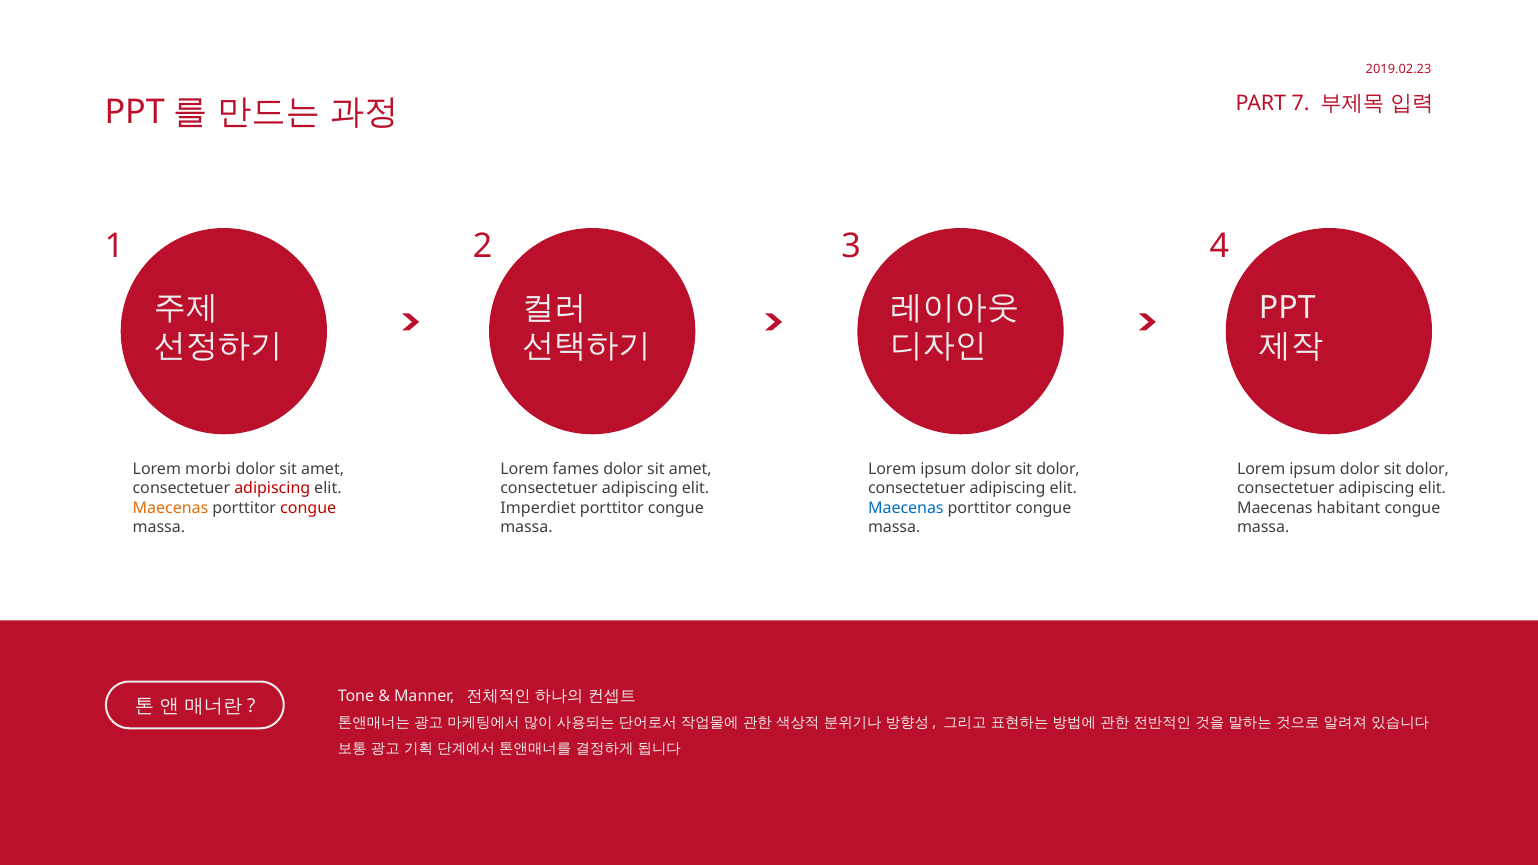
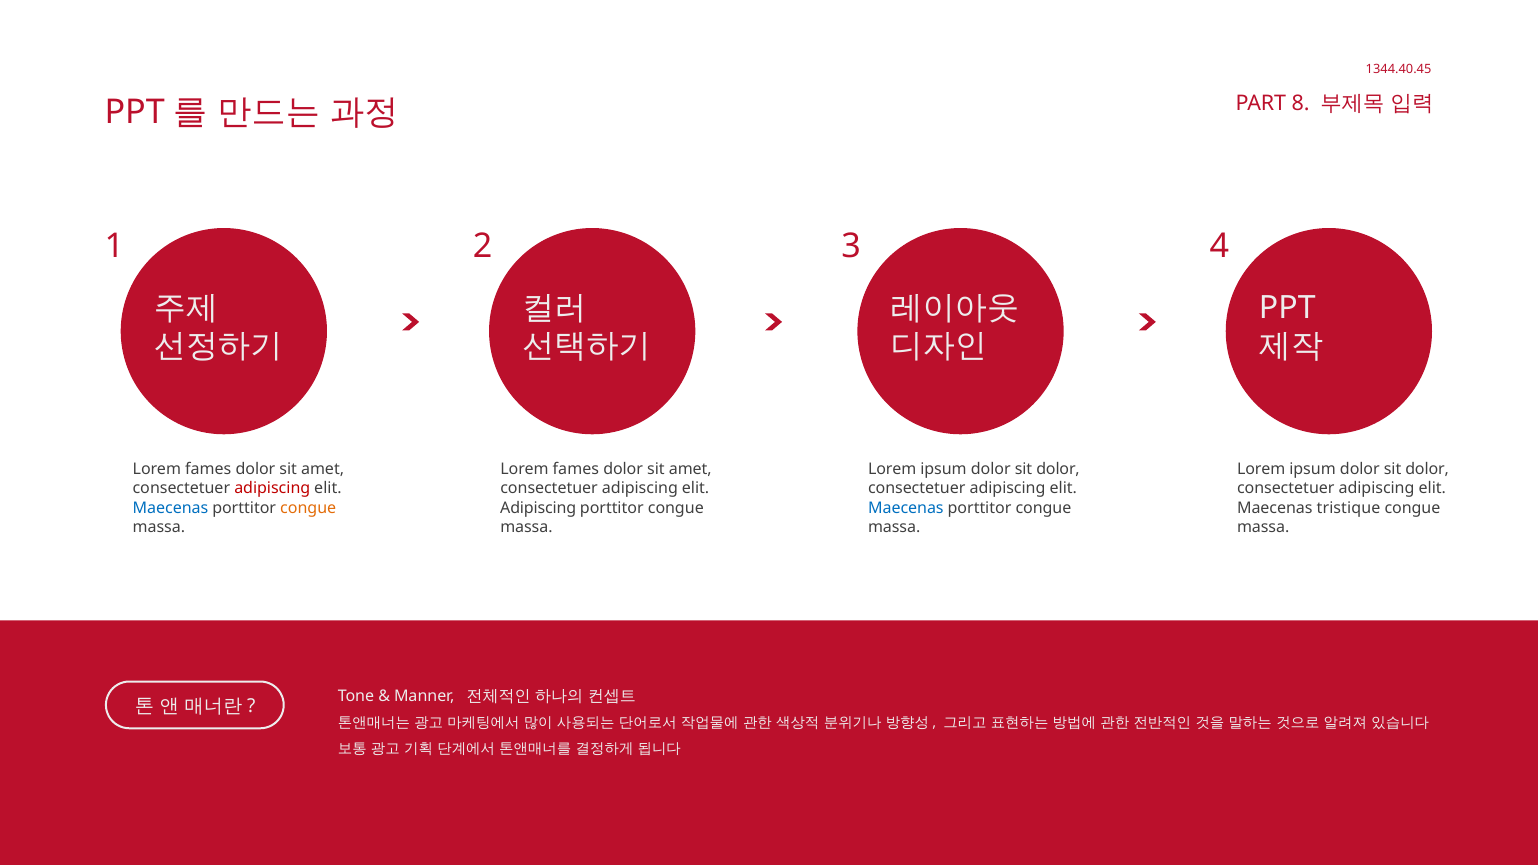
2019.02.23: 2019.02.23 -> 1344.40.45
7: 7 -> 8
morbi at (208, 469): morbi -> fames
Maecenas at (171, 508) colour: orange -> blue
congue at (308, 508) colour: red -> orange
Imperdiet at (538, 508): Imperdiet -> Adipiscing
habitant: habitant -> tristique
